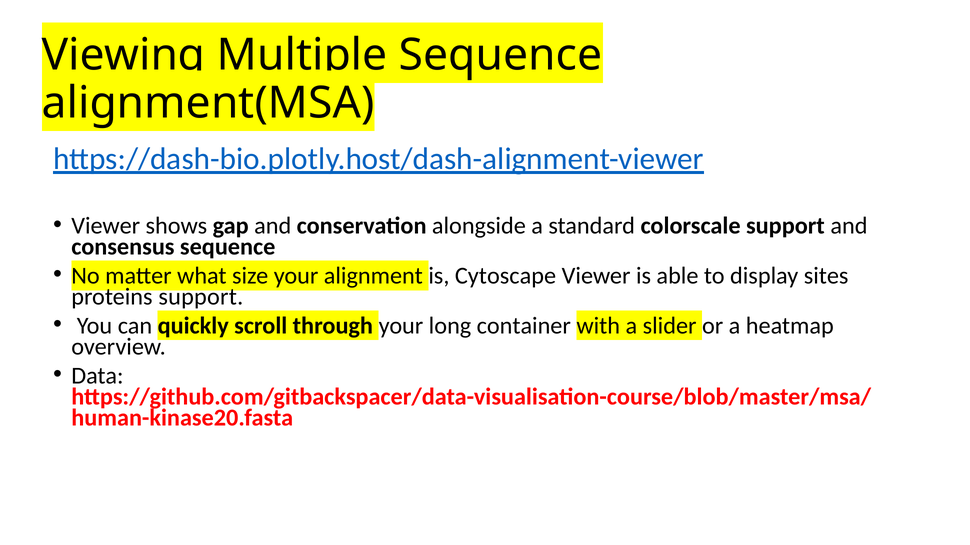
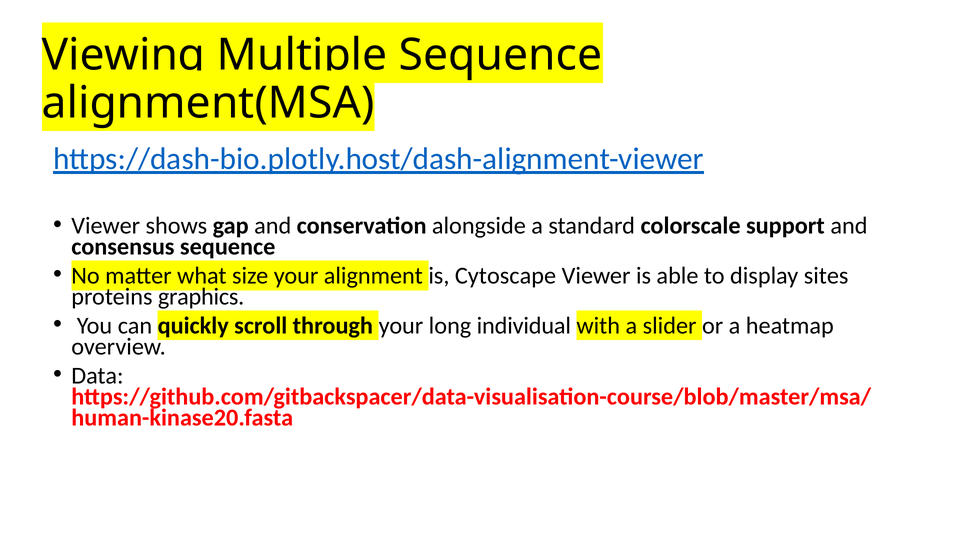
proteins support: support -> graphics
container: container -> individual
